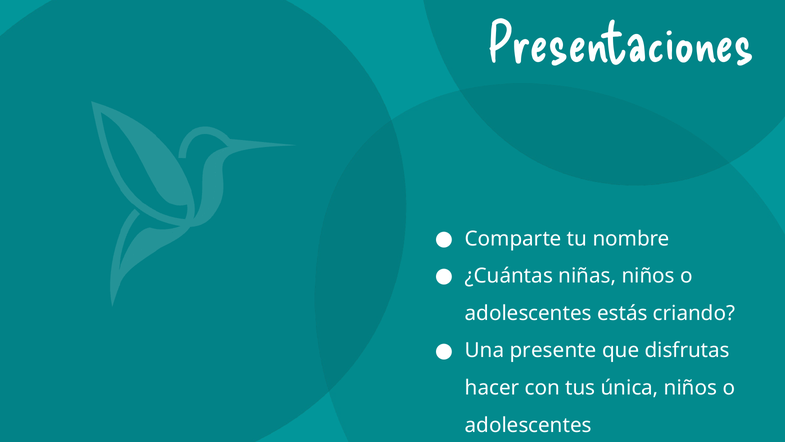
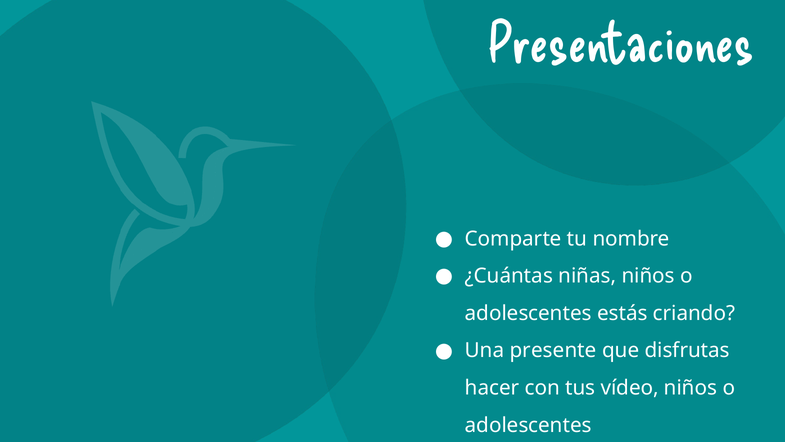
única: única -> vídeo
